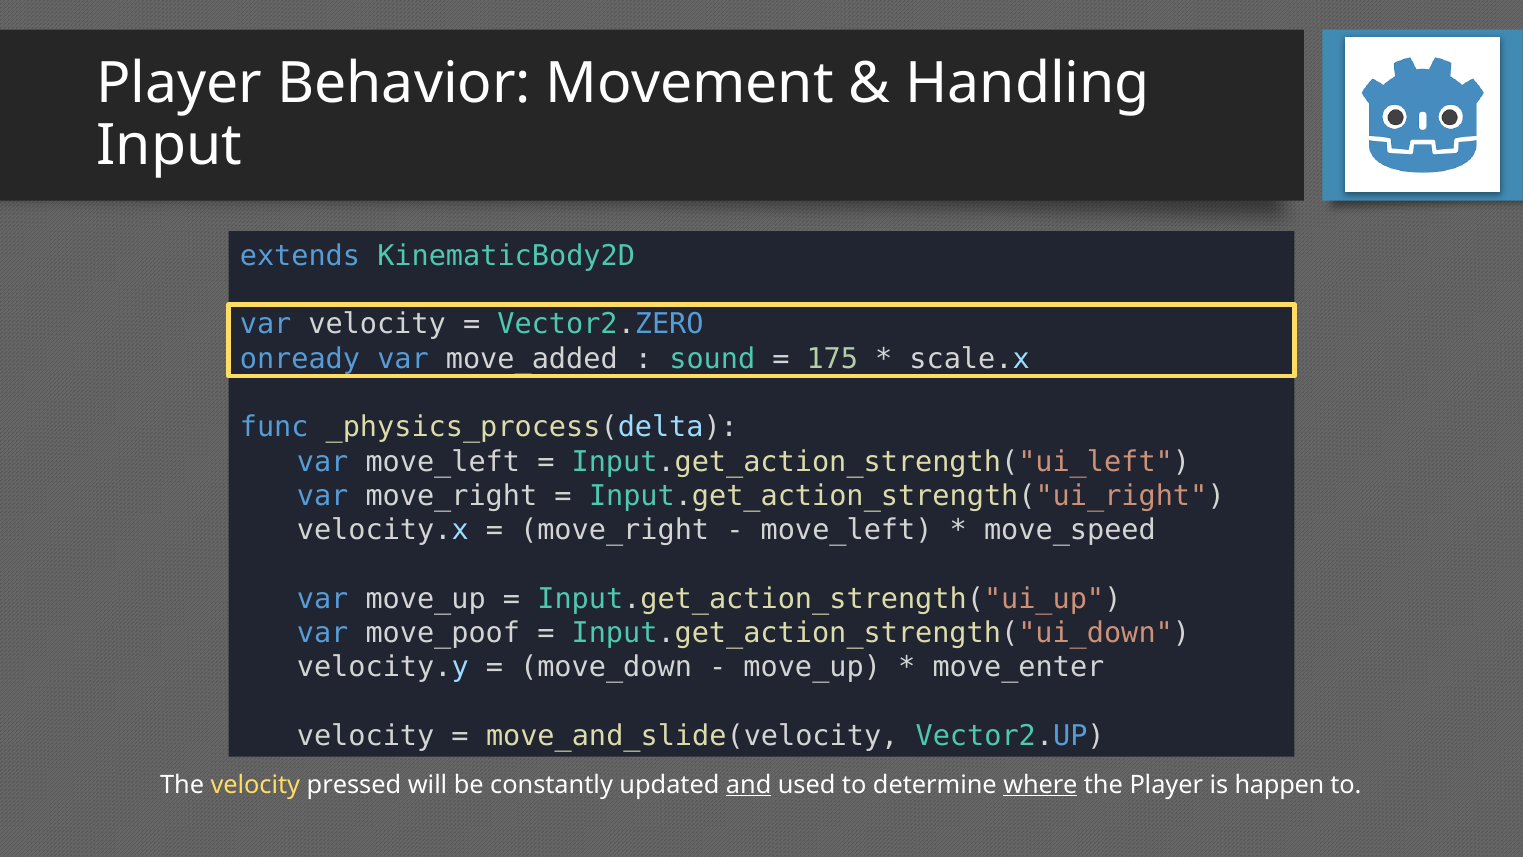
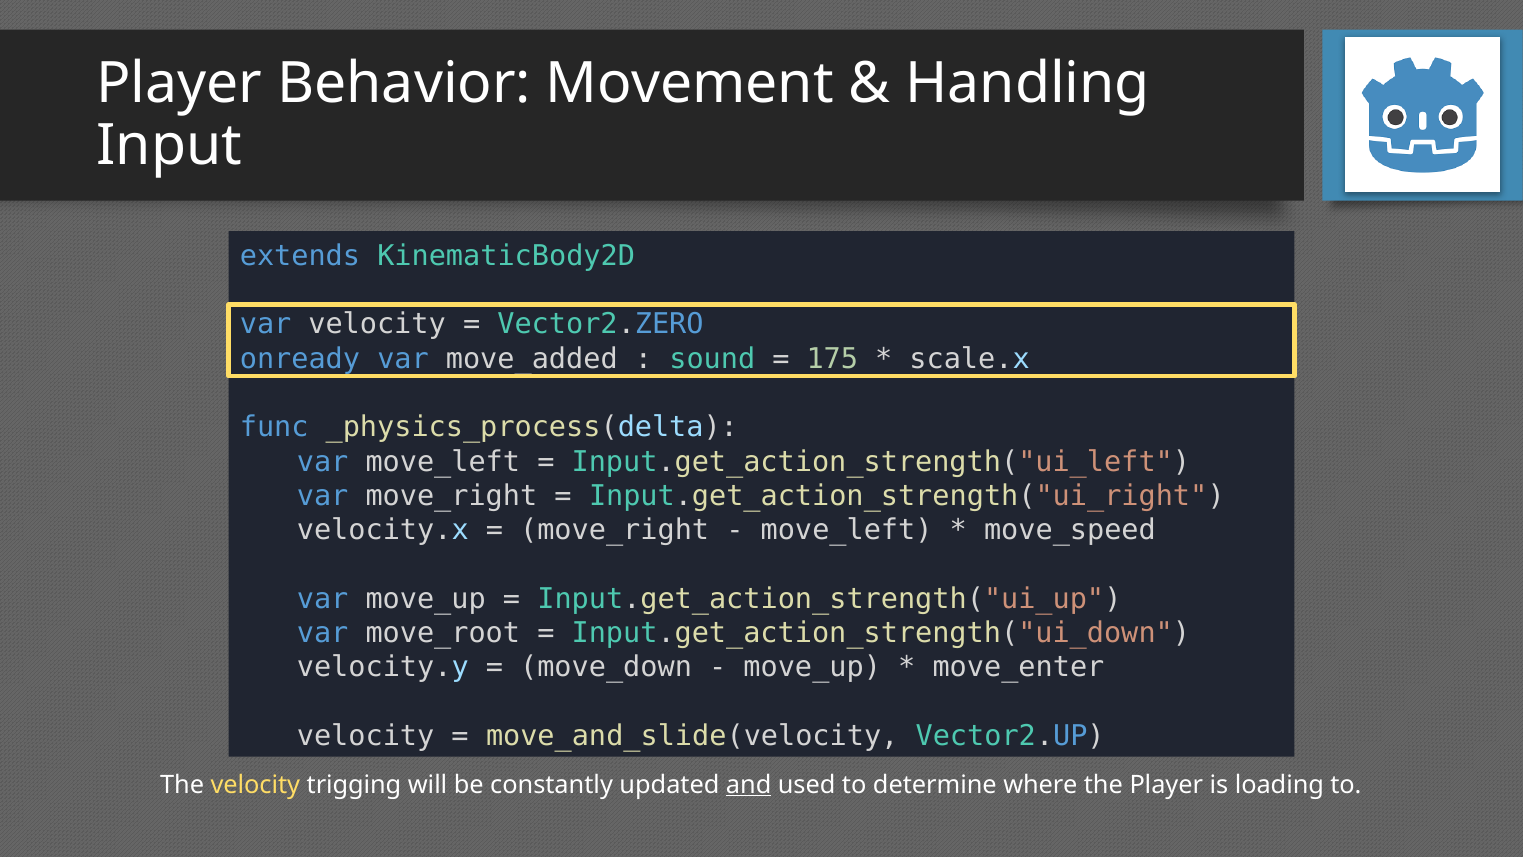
move_poof: move_poof -> move_root
pressed: pressed -> trigging
where underline: present -> none
happen: happen -> loading
